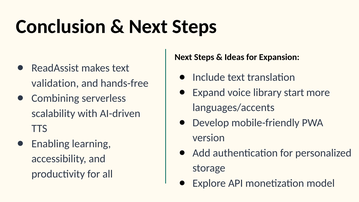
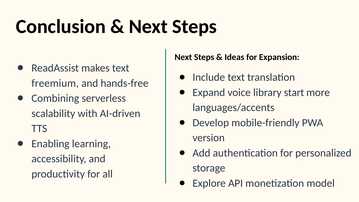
validation: validation -> freemium
